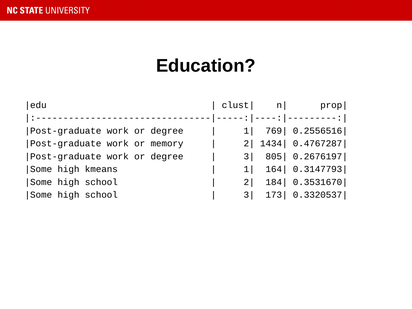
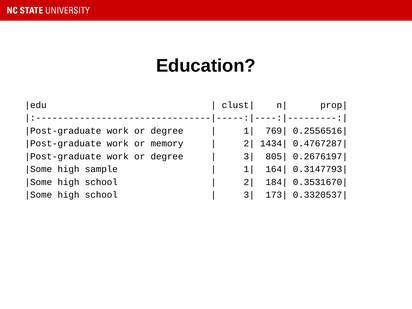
kmeans: kmeans -> sample
